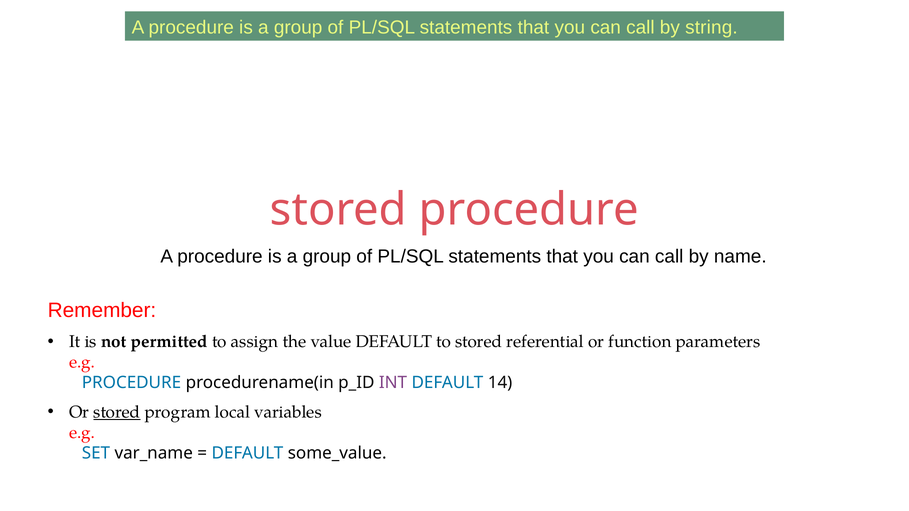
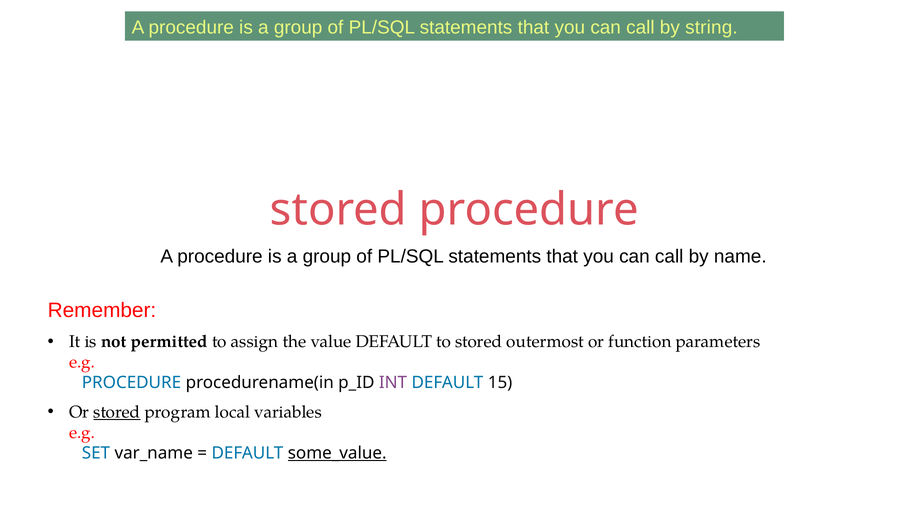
referential: referential -> outermost
14: 14 -> 15
some_value underline: none -> present
